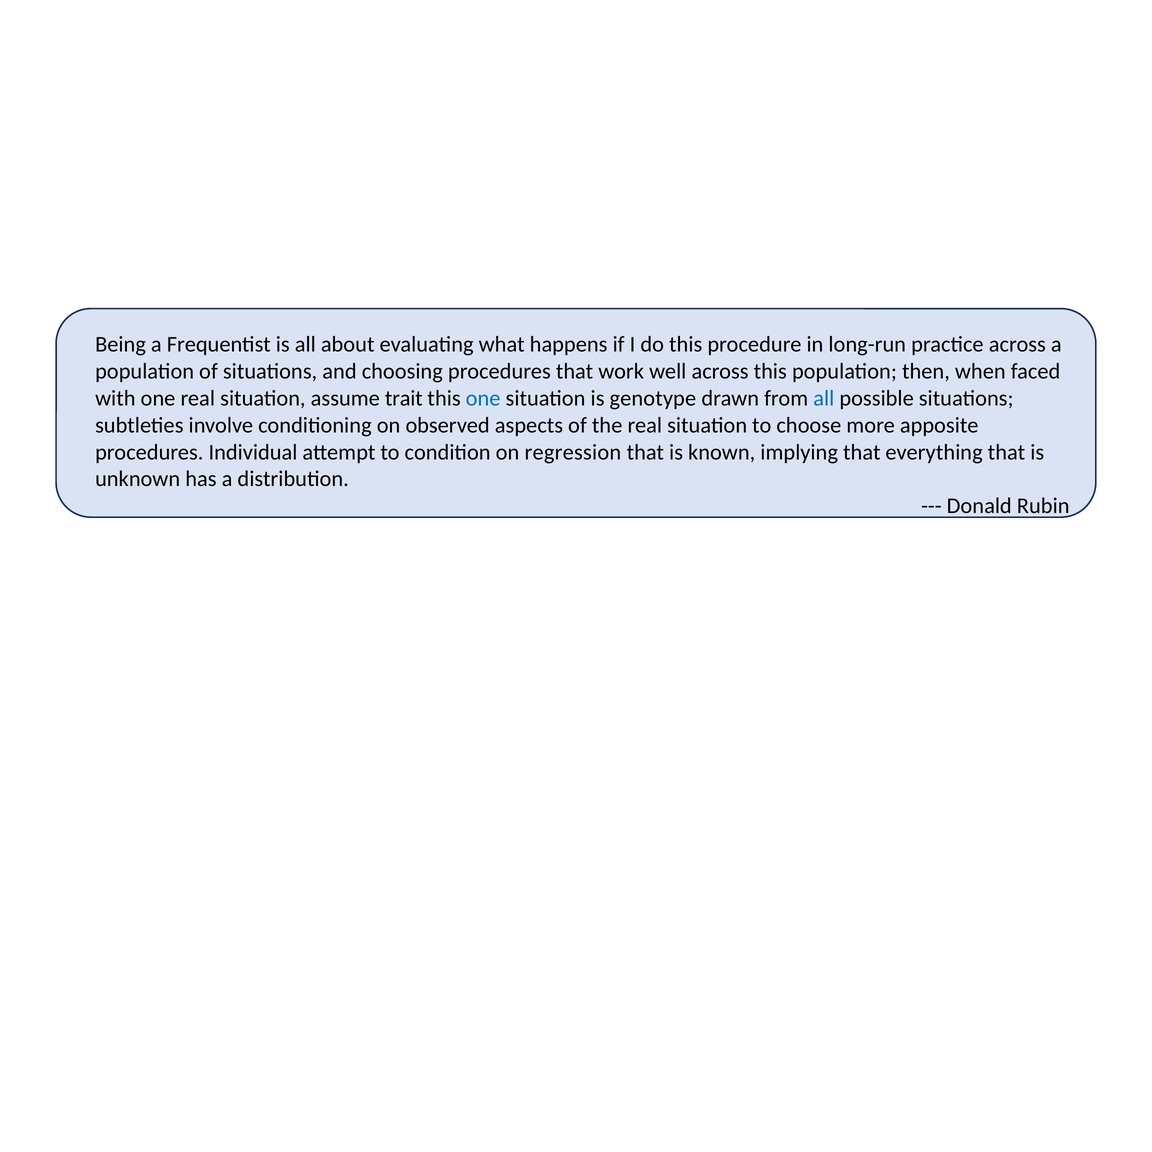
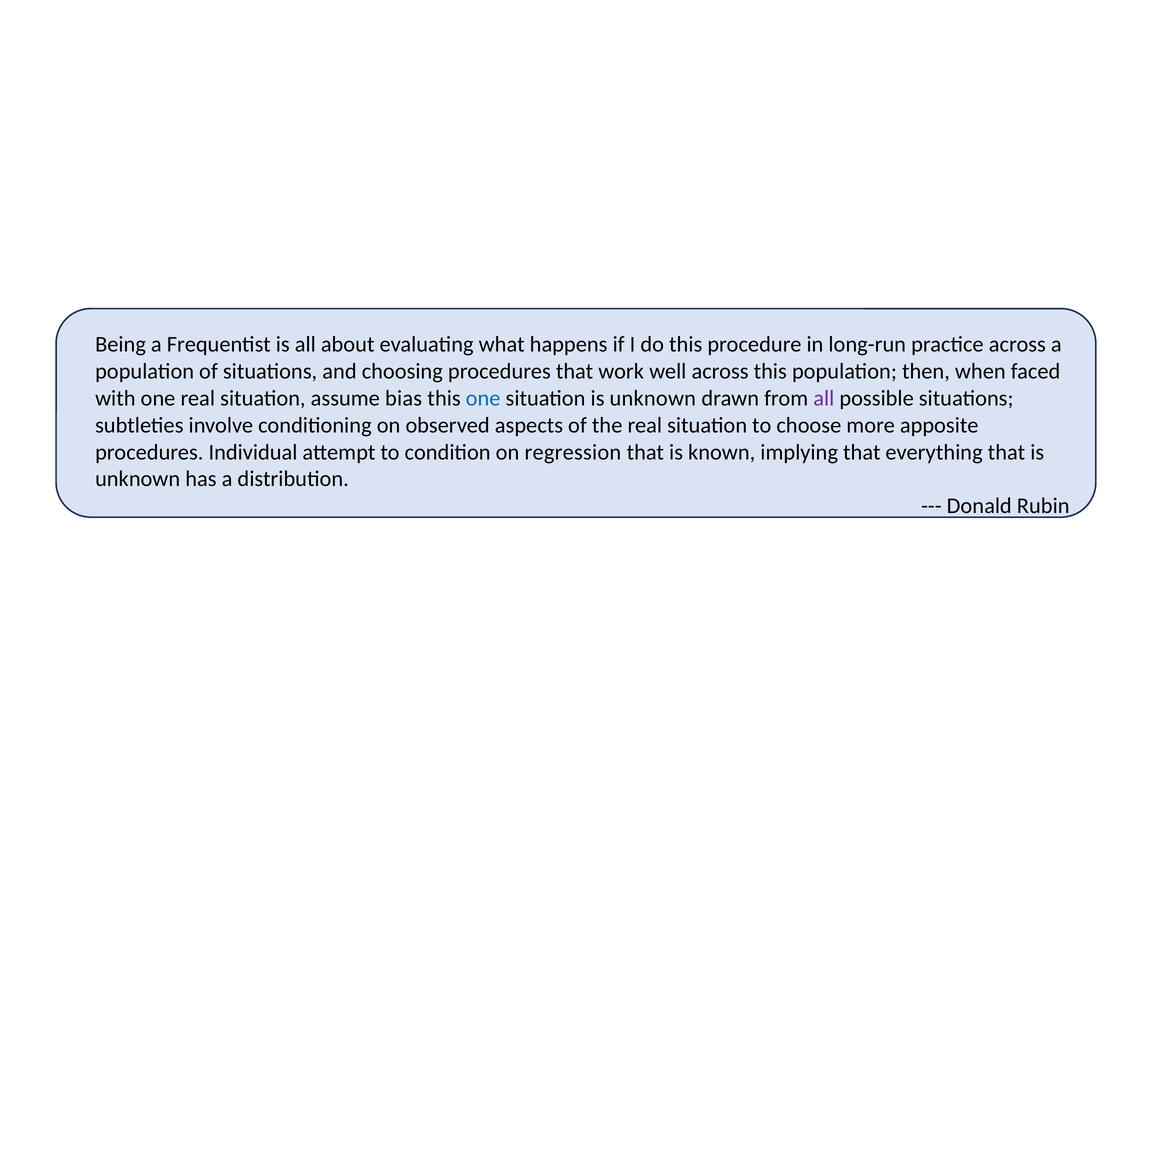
trait: trait -> bias
situation is genotype: genotype -> unknown
all at (824, 398) colour: blue -> purple
